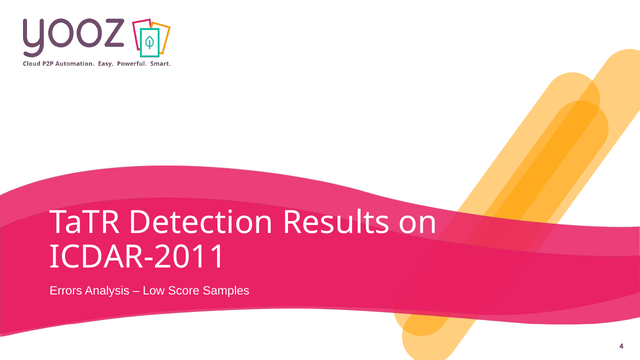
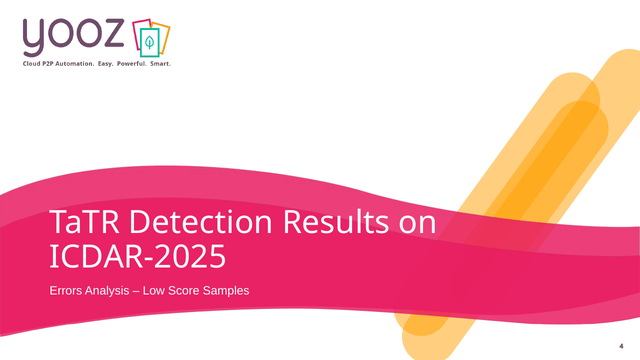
ICDAR-2011: ICDAR-2011 -> ICDAR-2025
